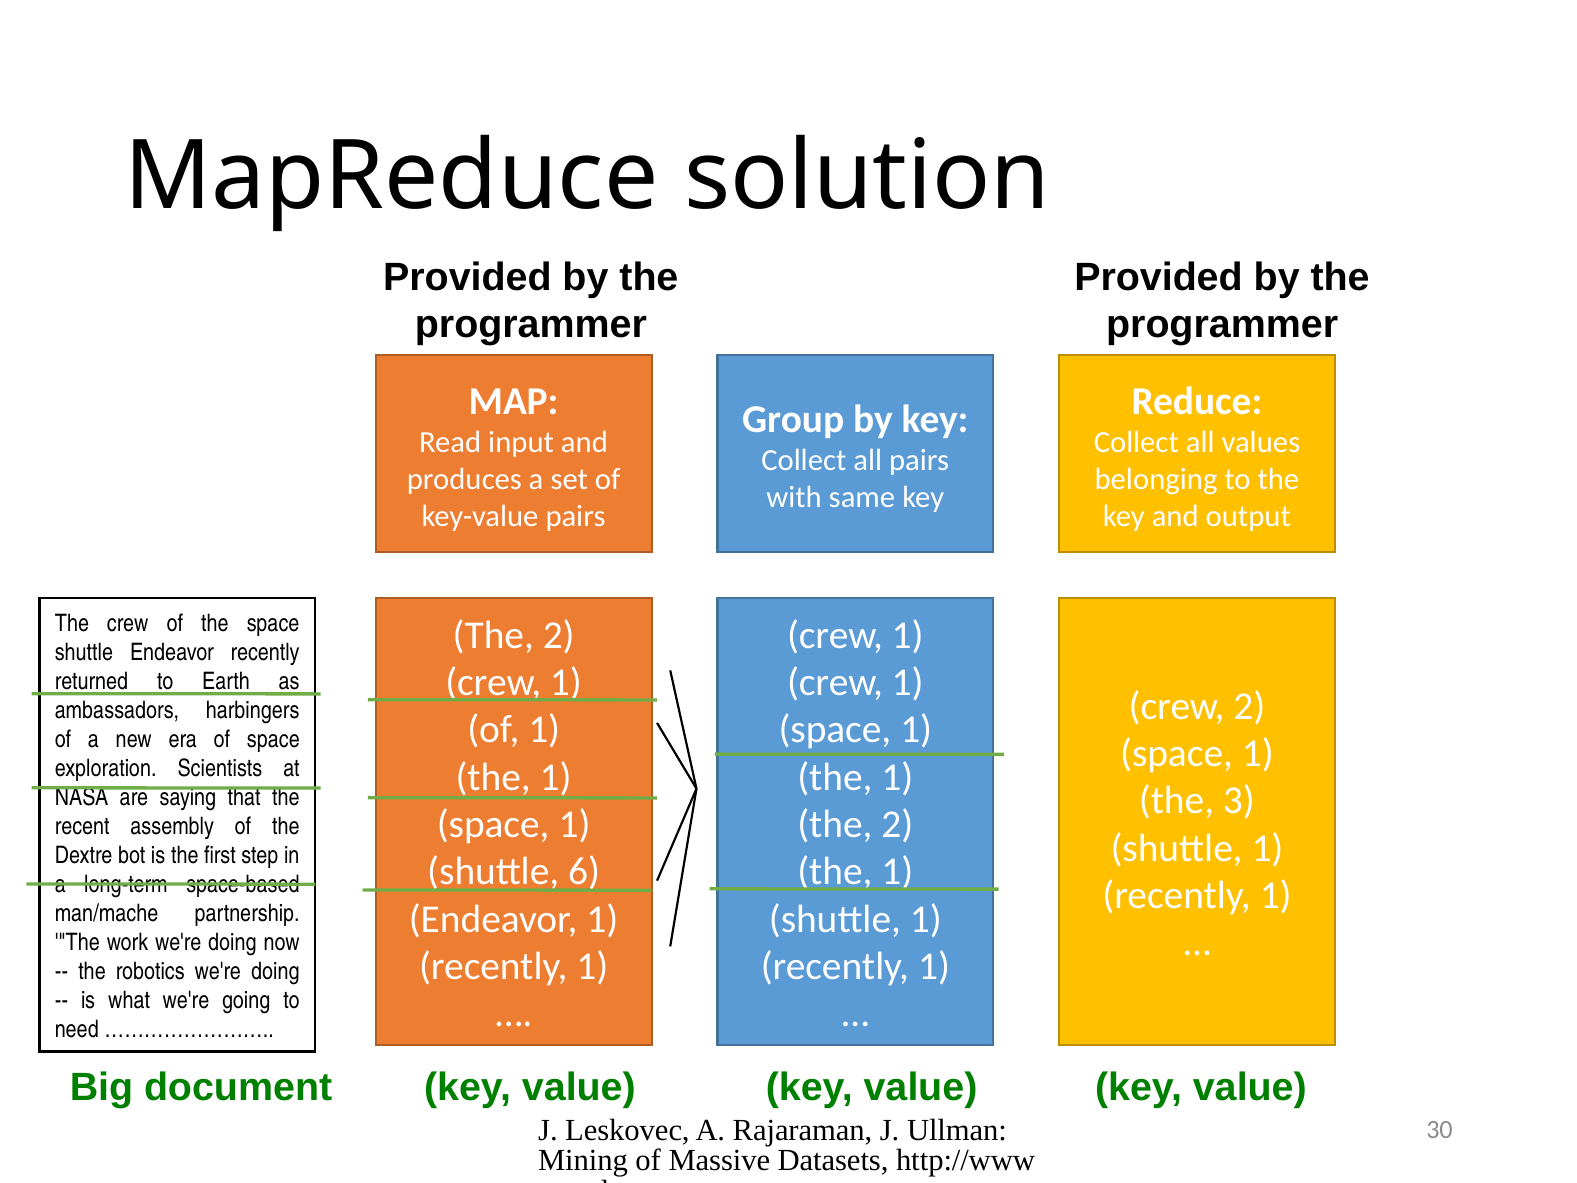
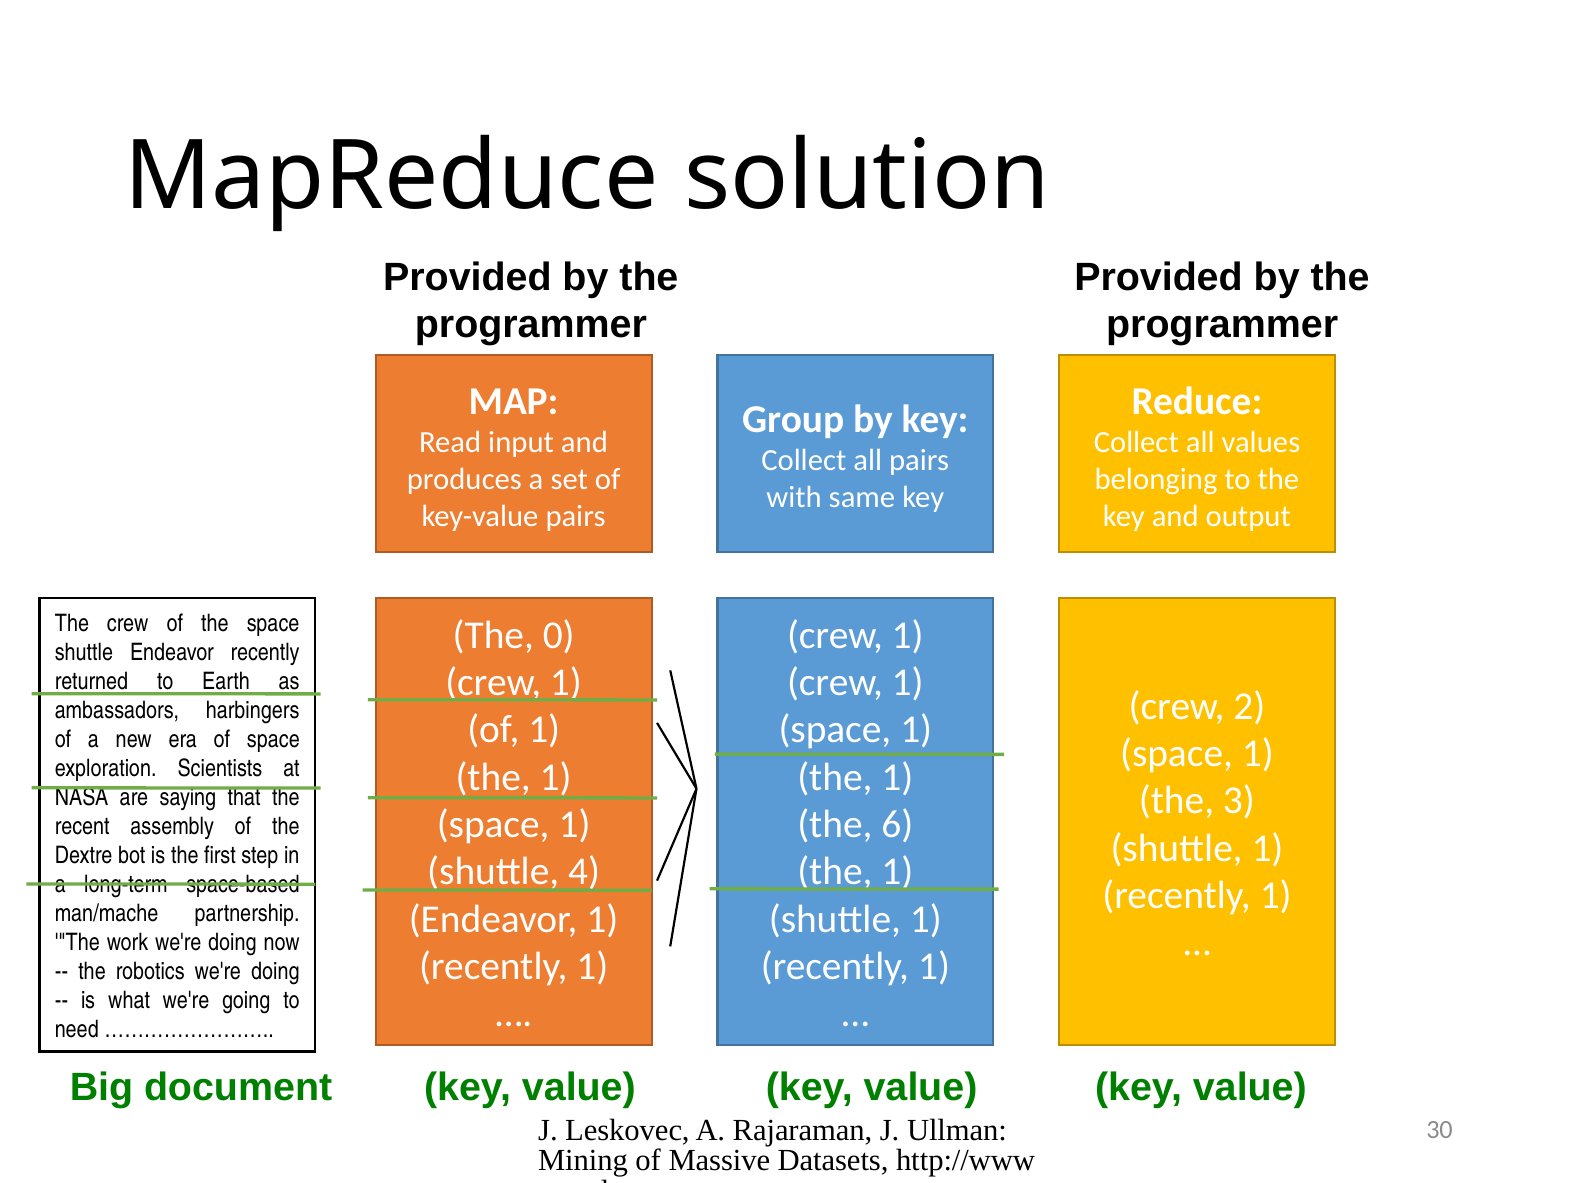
2 at (559, 635): 2 -> 0
2 at (897, 824): 2 -> 6
6: 6 -> 4
